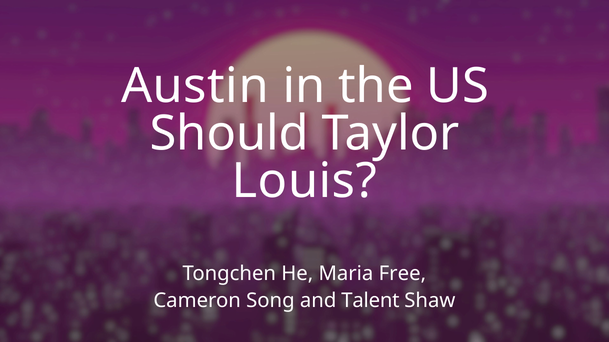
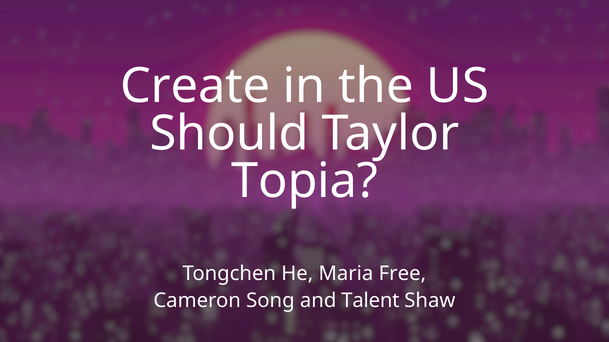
Austin: Austin -> Create
Louis: Louis -> Topia
